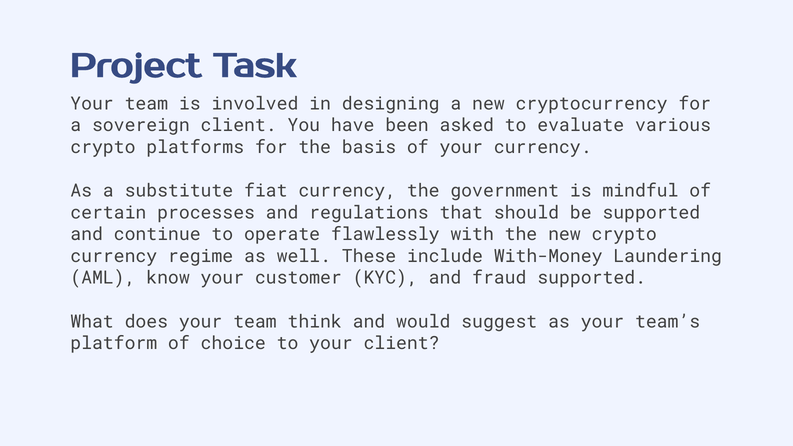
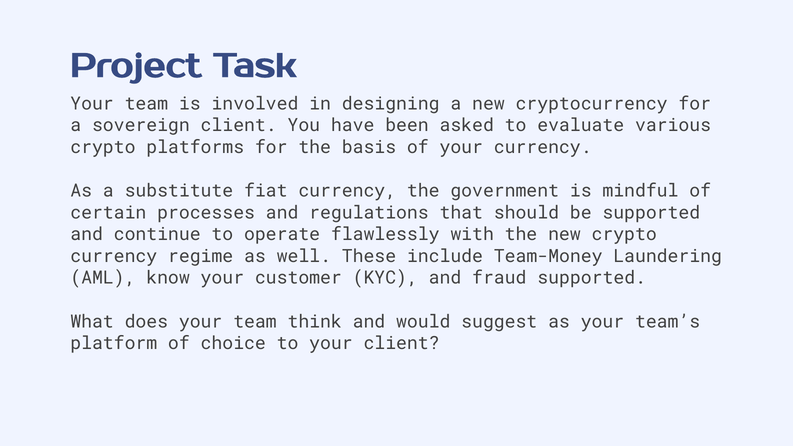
With-Money: With-Money -> Team-Money
